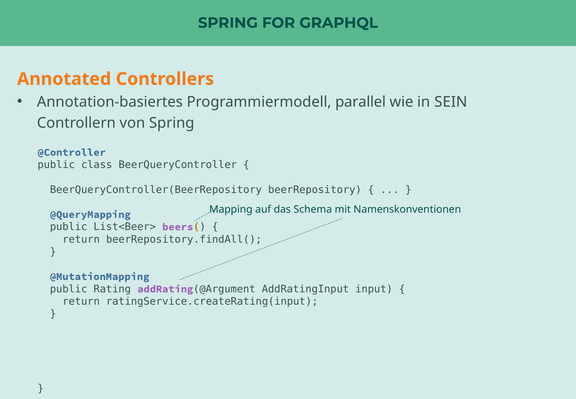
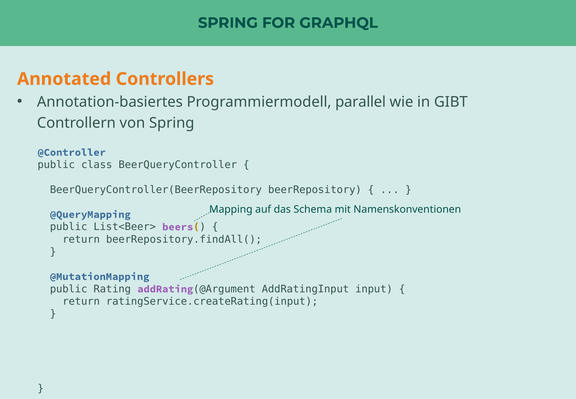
SEIN: SEIN -> GIBT
